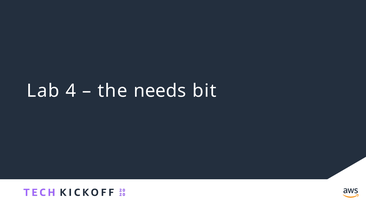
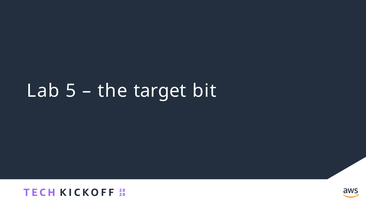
4: 4 -> 5
needs: needs -> target
